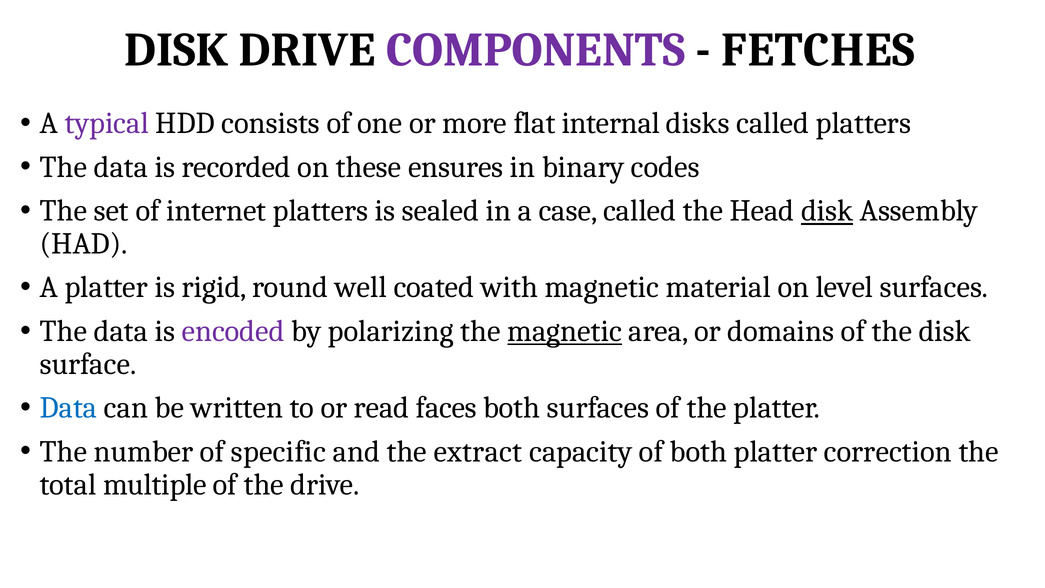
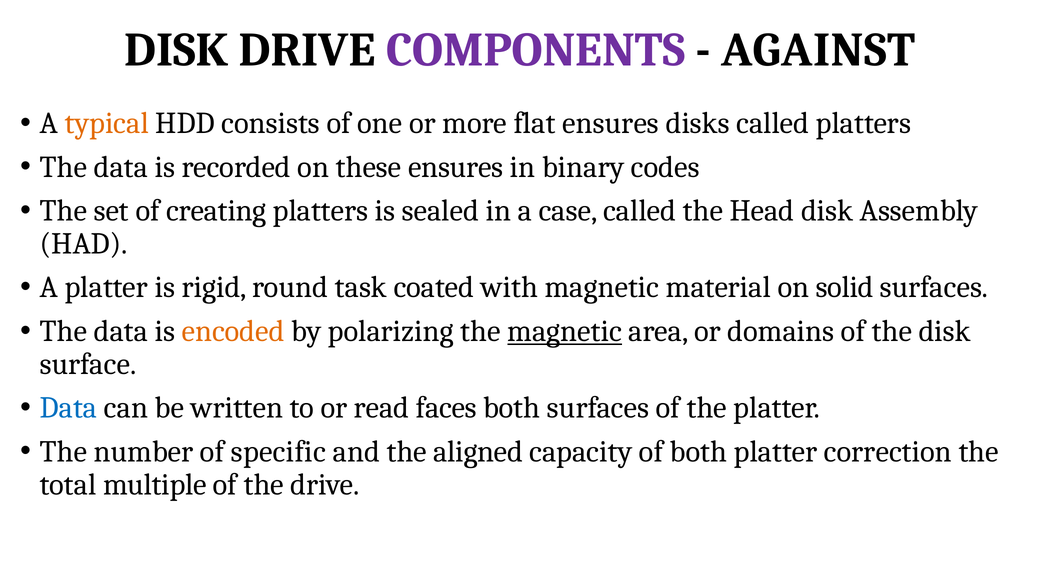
FETCHES: FETCHES -> AGAINST
typical colour: purple -> orange
flat internal: internal -> ensures
internet: internet -> creating
disk at (827, 211) underline: present -> none
well: well -> task
level: level -> solid
encoded colour: purple -> orange
extract: extract -> aligned
